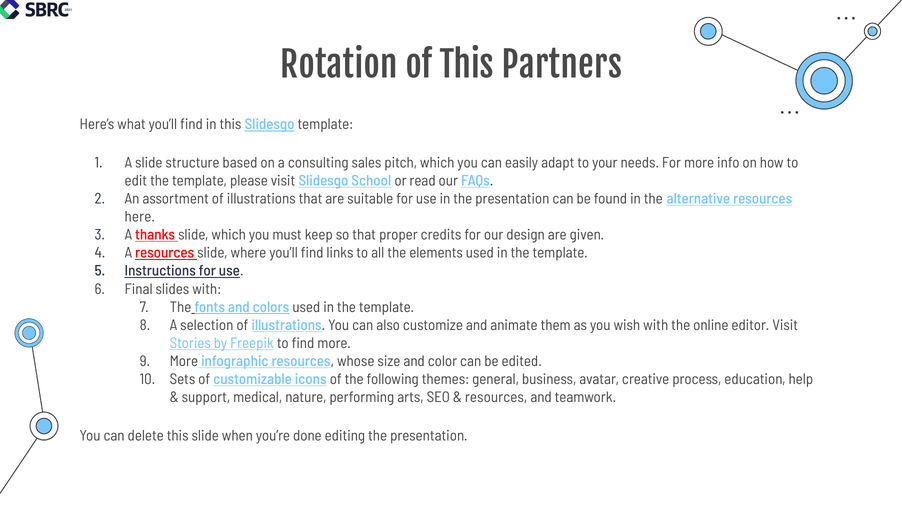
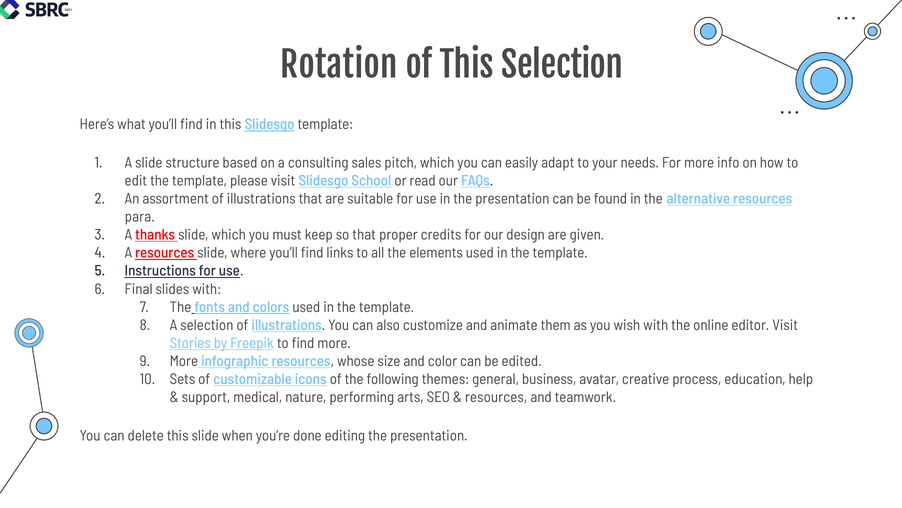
This Partners: Partners -> Selection
here: here -> para
